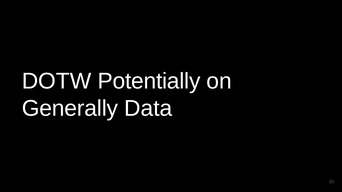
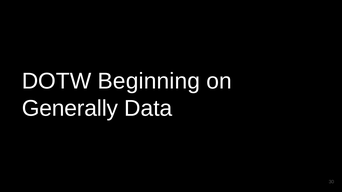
Potentially: Potentially -> Beginning
